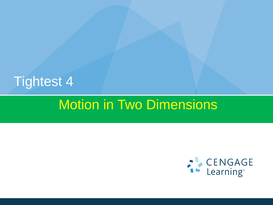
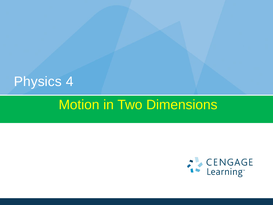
Tightest: Tightest -> Physics
